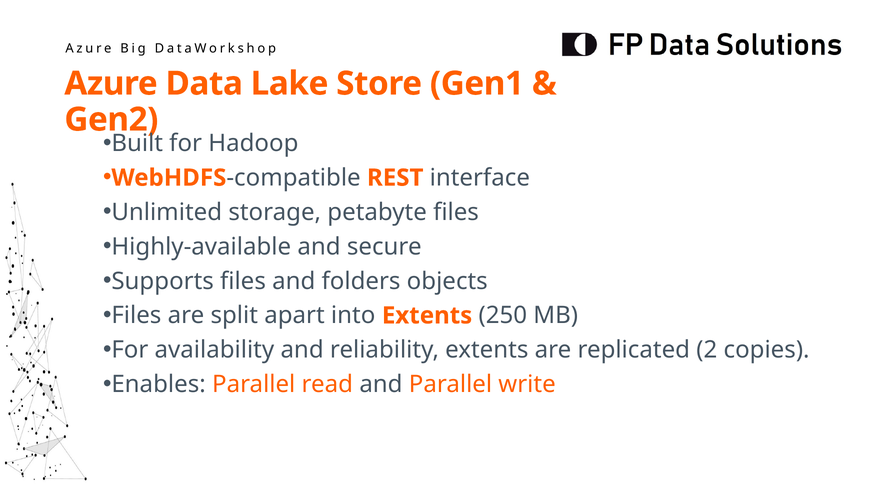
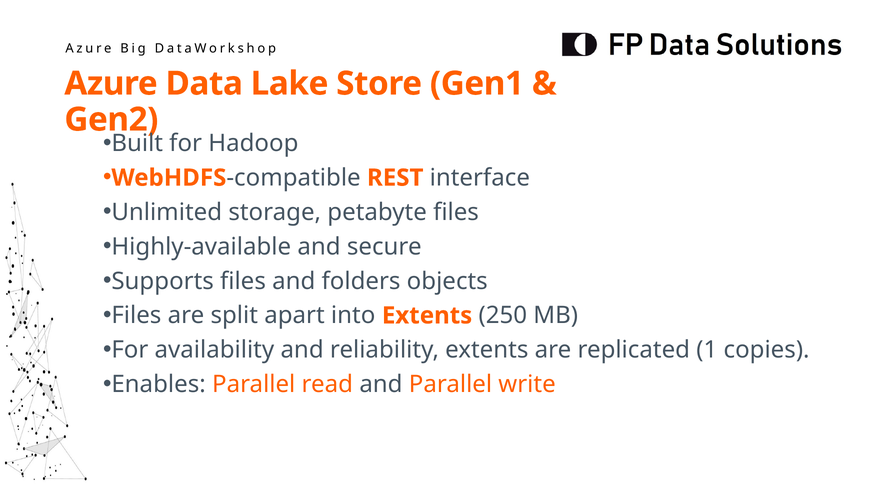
2: 2 -> 1
